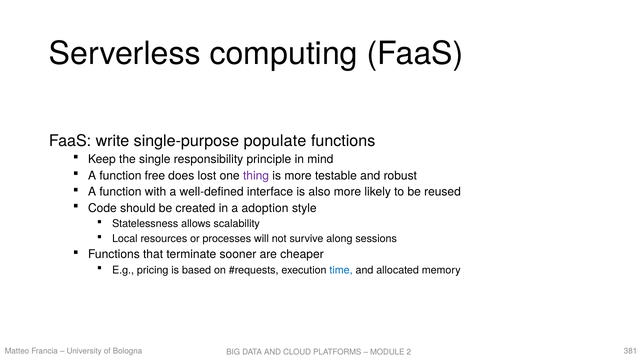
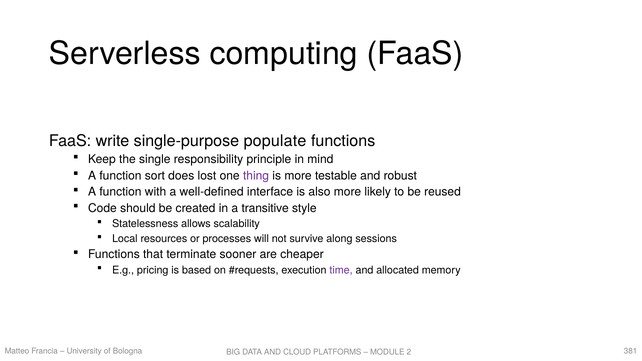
free: free -> sort
adoption: adoption -> transitive
time colour: blue -> purple
